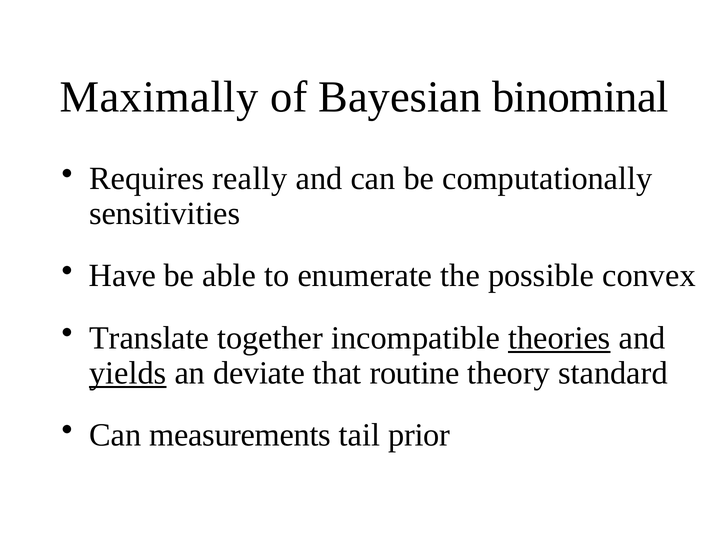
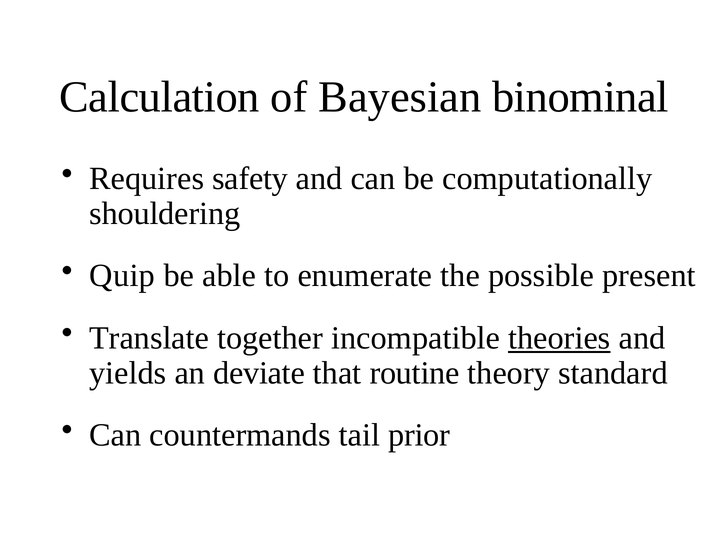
Maximally: Maximally -> Calculation
really: really -> safety
sensitivities: sensitivities -> shouldering
Have: Have -> Quip
convex: convex -> present
yields underline: present -> none
measurements: measurements -> countermands
